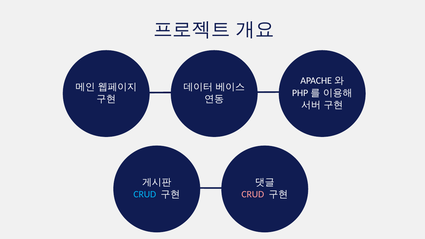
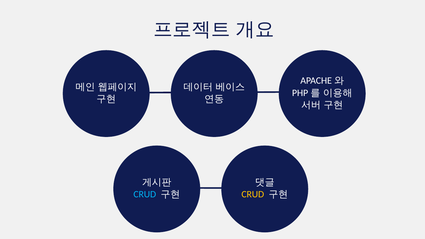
CRUD at (253, 195) colour: pink -> yellow
